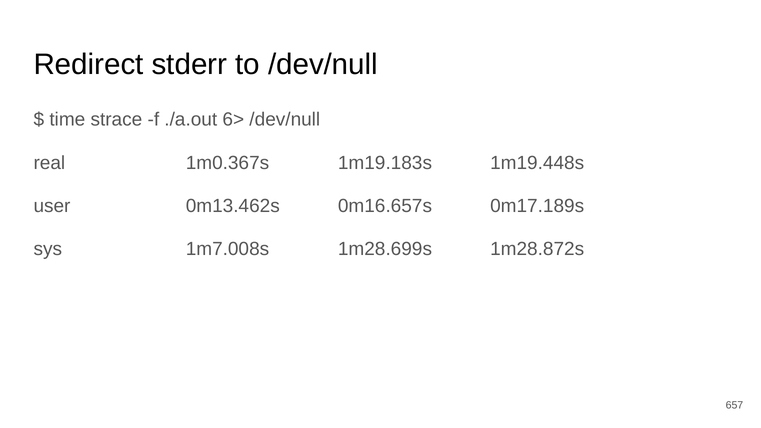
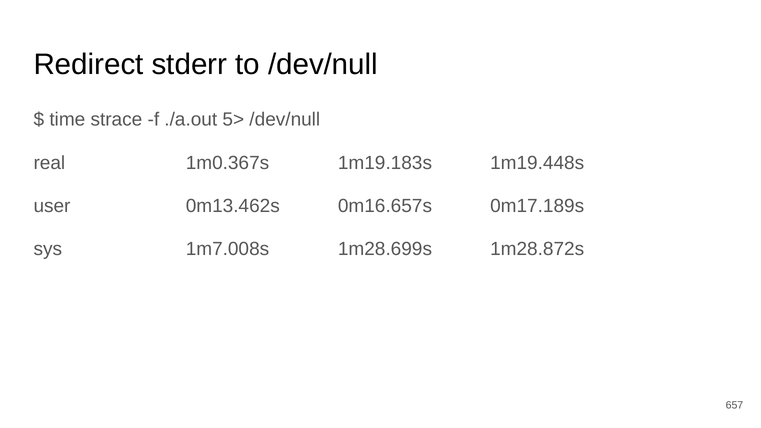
6>: 6> -> 5>
